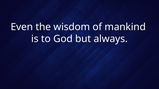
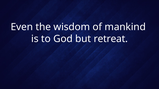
always: always -> retreat
